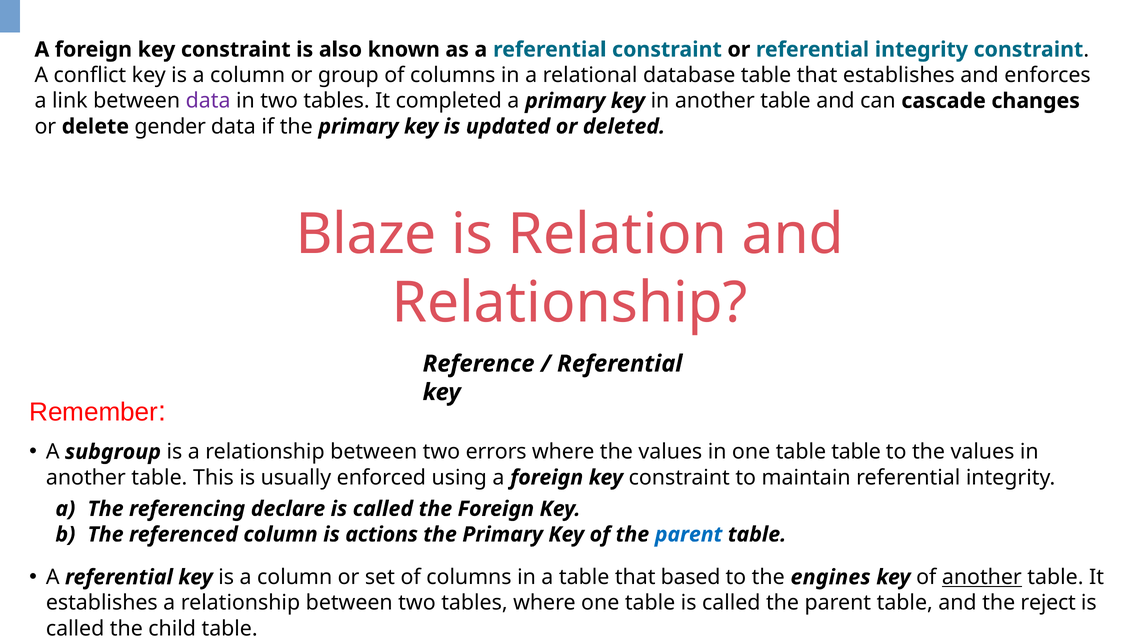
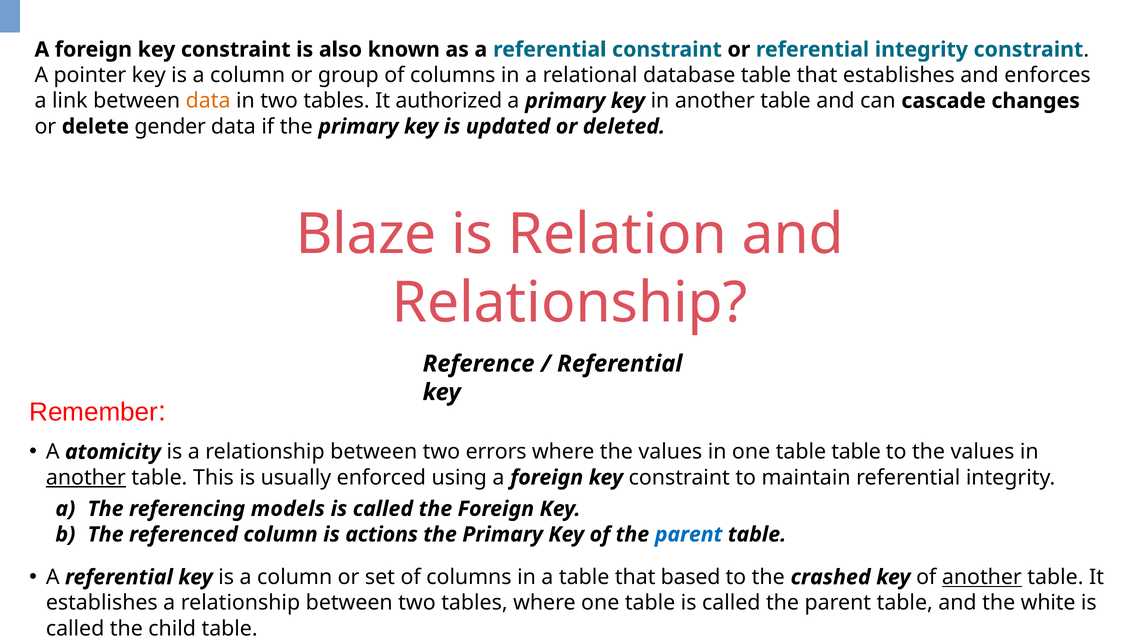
conflict: conflict -> pointer
data at (208, 101) colour: purple -> orange
completed: completed -> authorized
subgroup: subgroup -> atomicity
another at (86, 478) underline: none -> present
declare: declare -> models
engines: engines -> crashed
reject: reject -> white
